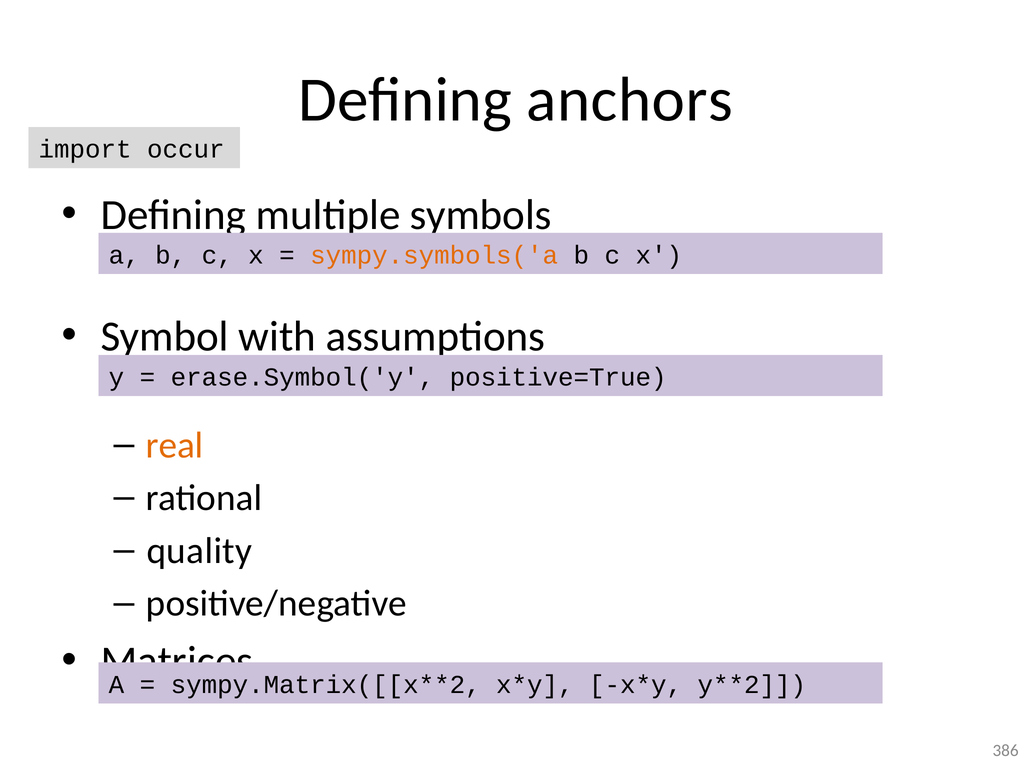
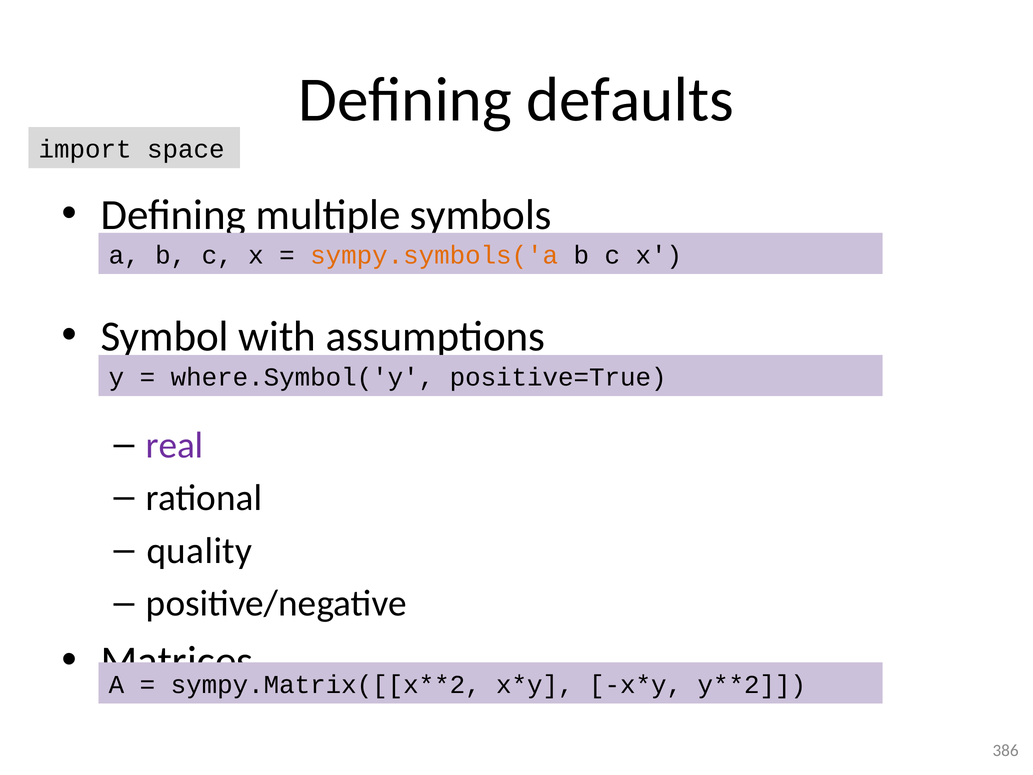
anchors: anchors -> defaults
occur: occur -> space
erase.Symbol('y: erase.Symbol('y -> where.Symbol('y
real colour: orange -> purple
